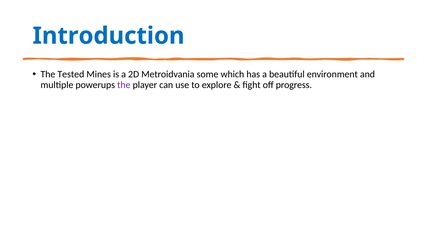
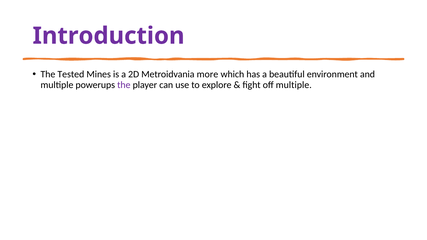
Introduction colour: blue -> purple
some: some -> more
off progress: progress -> multiple
